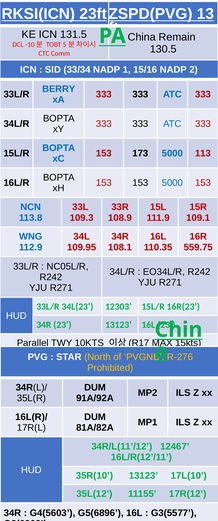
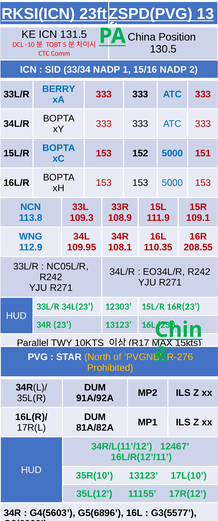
Remain: Remain -> Position
173: 173 -> 152
113: 113 -> 151
559.75: 559.75 -> 208.55
